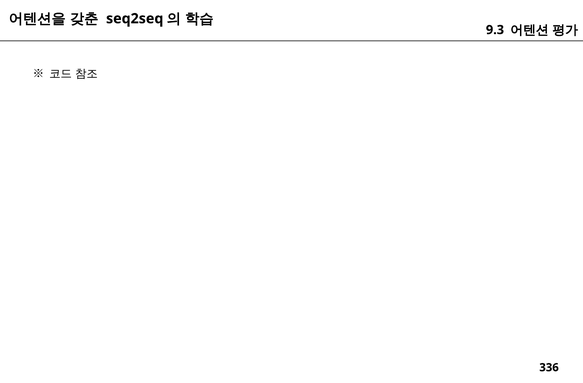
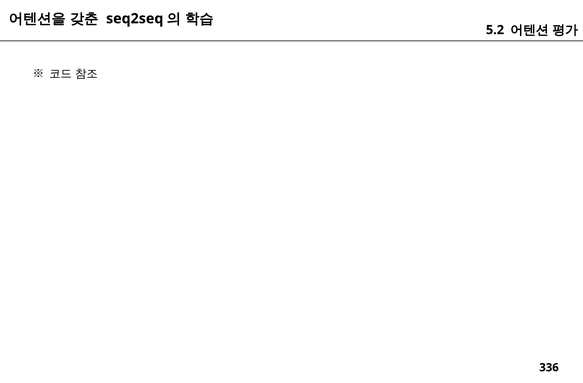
9.3: 9.3 -> 5.2
